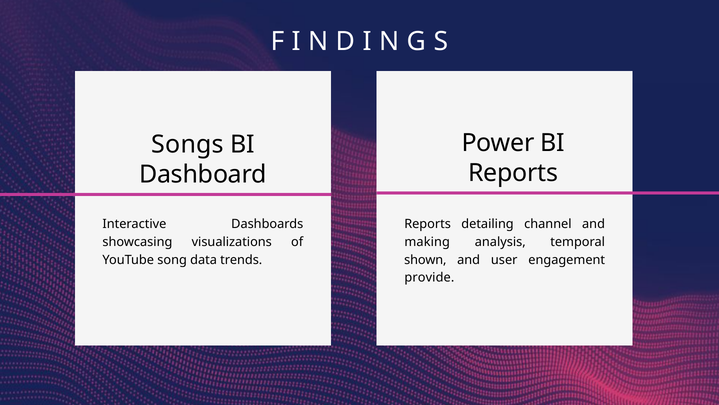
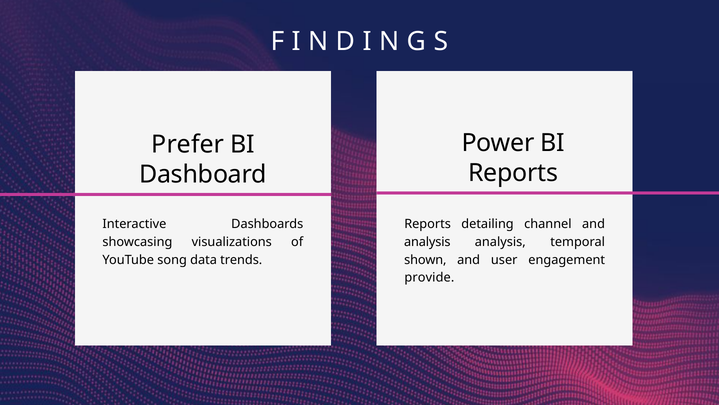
Songs: Songs -> Prefer
making at (427, 242): making -> analysis
